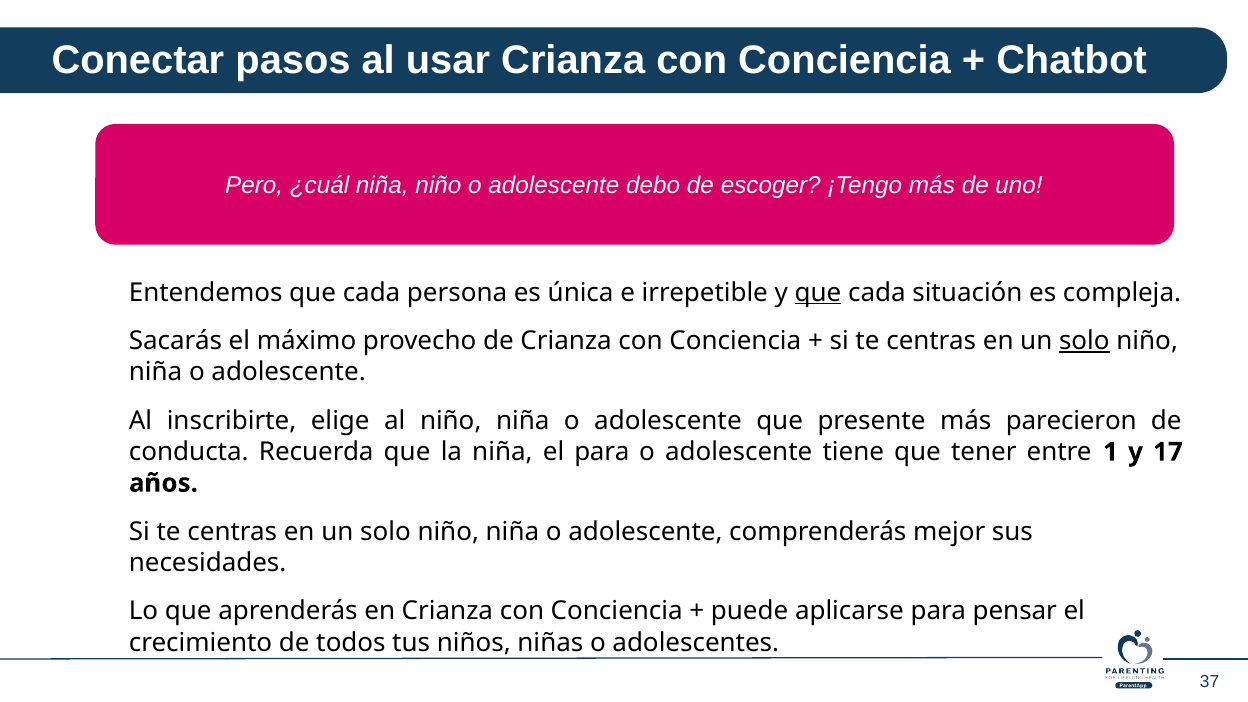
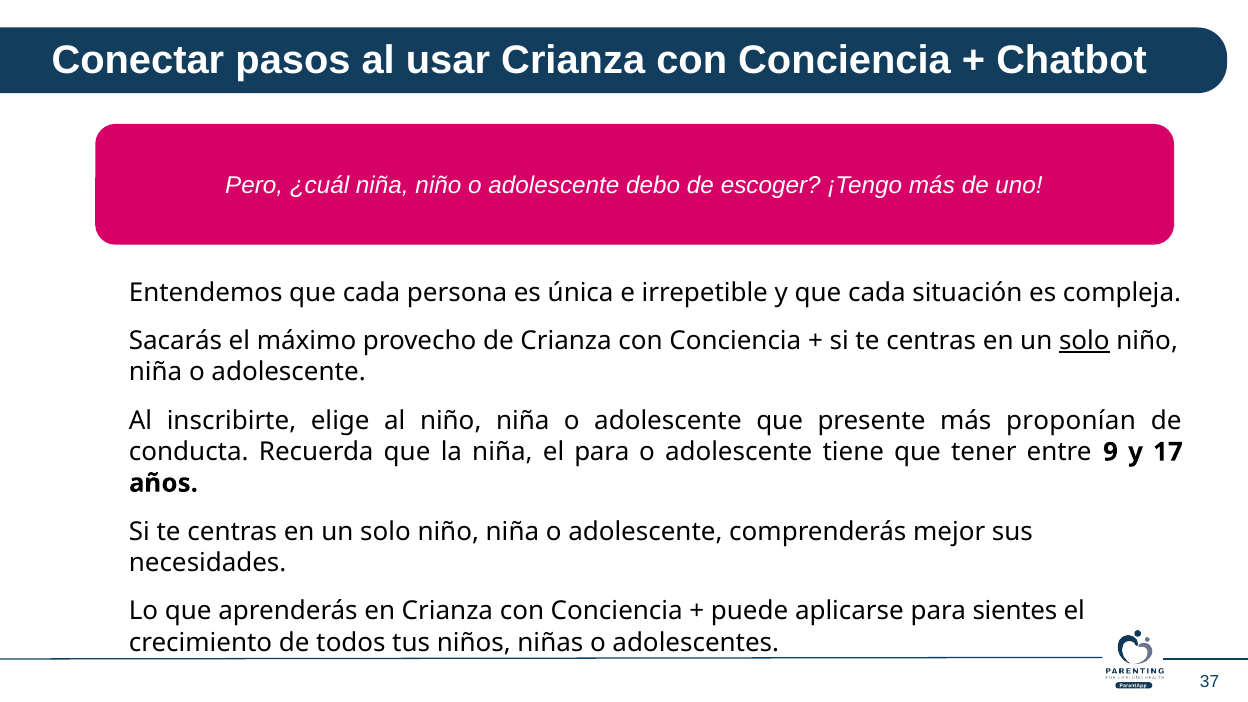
que at (818, 292) underline: present -> none
parecieron: parecieron -> proponían
1: 1 -> 9
pensar: pensar -> sientes
